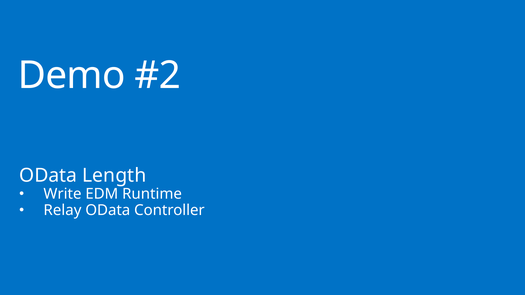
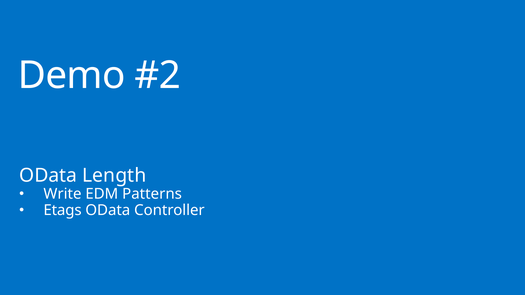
Runtime: Runtime -> Patterns
Relay: Relay -> Etags
